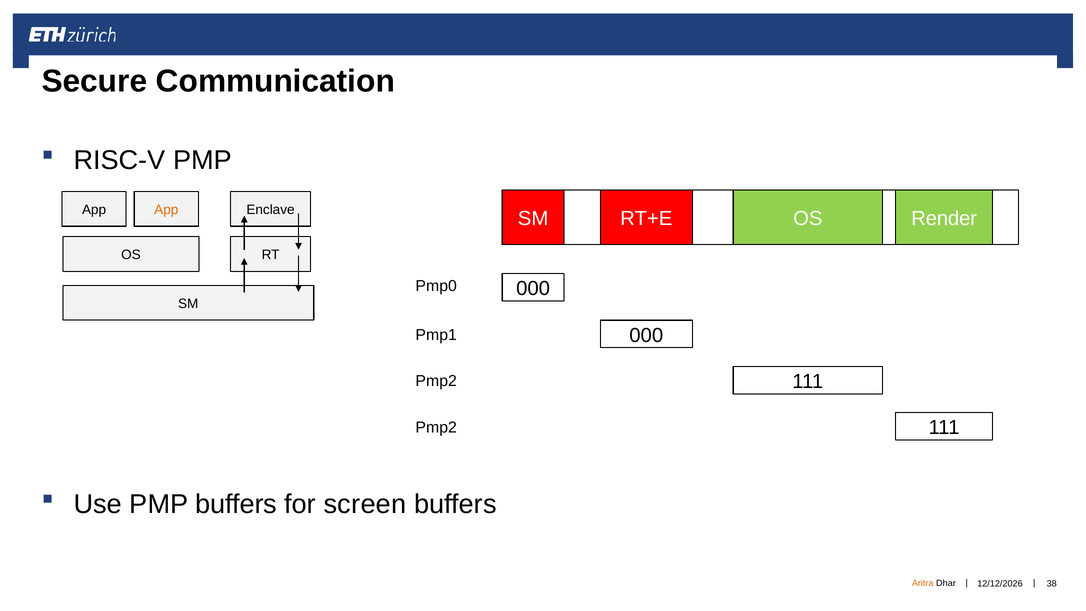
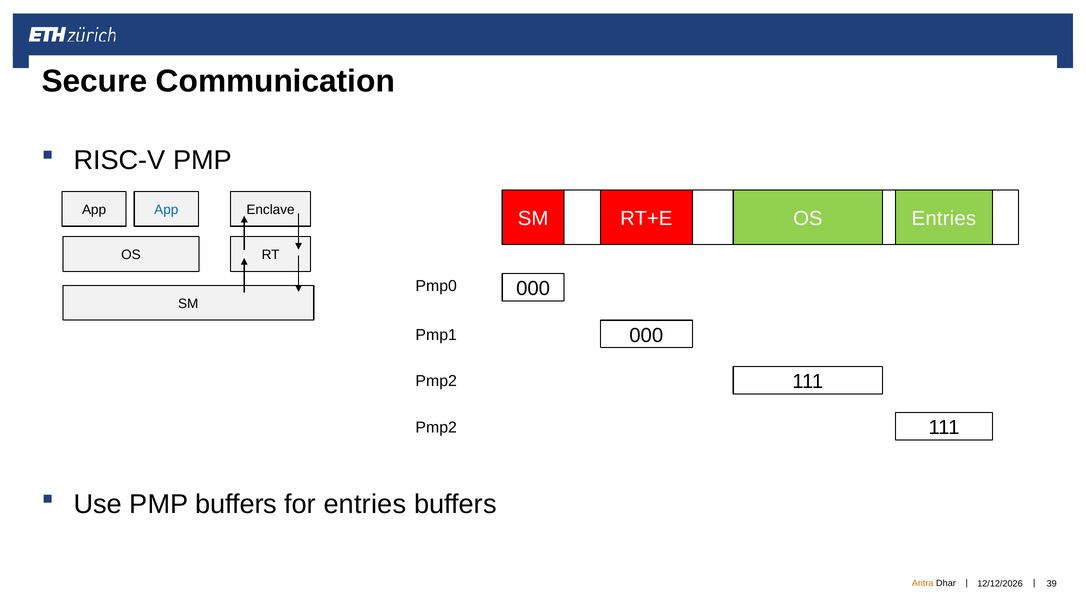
App at (166, 210) colour: orange -> blue
OS Render: Render -> Entries
for screen: screen -> entries
38: 38 -> 39
